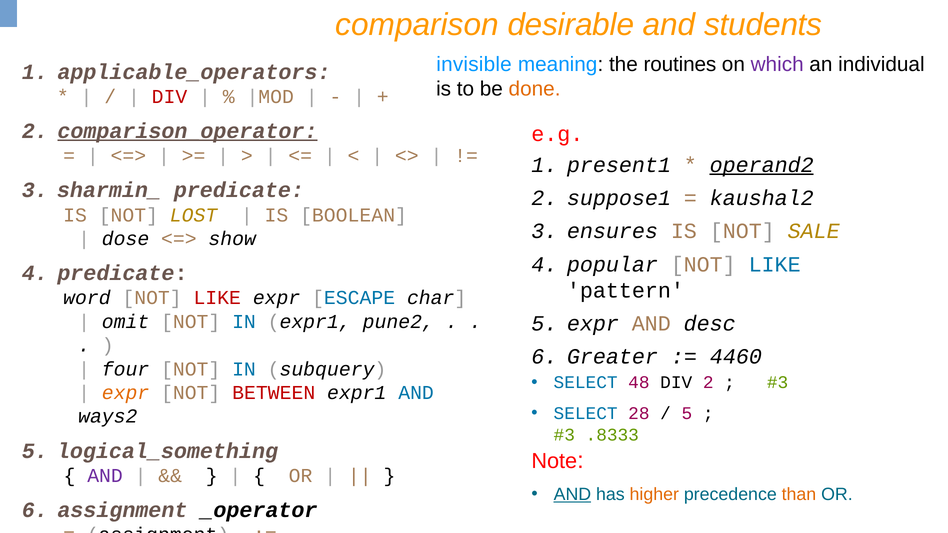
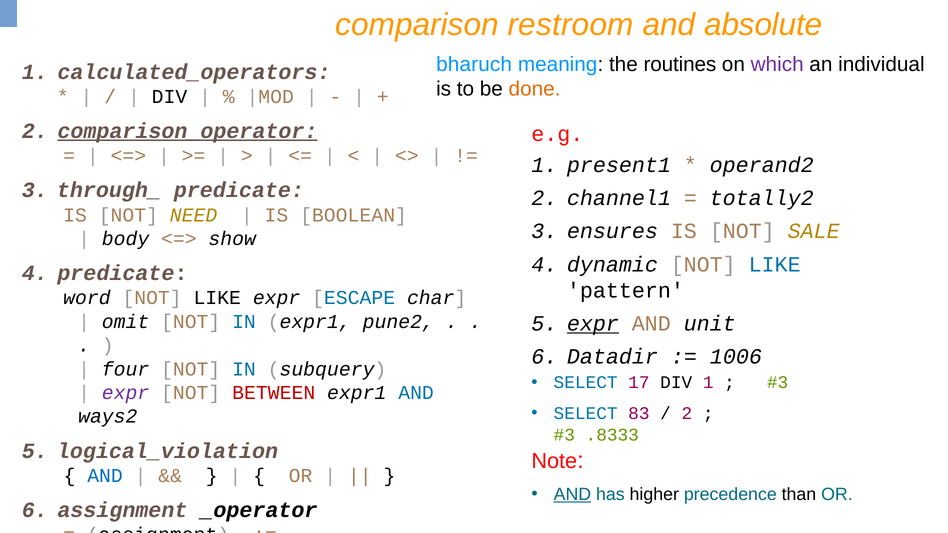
desirable: desirable -> restroom
students: students -> absolute
invisible: invisible -> bharuch
applicable_operators: applicable_operators -> calculated_operators
DIV at (170, 97) colour: red -> black
operand2 underline: present -> none
sharmin_: sharmin_ -> through_
suppose1: suppose1 -> channel1
kaushal2: kaushal2 -> totally2
LOST: LOST -> NEED
dose: dose -> body
popular: popular -> dynamic
LIKE at (217, 298) colour: red -> black
expr at (593, 324) underline: none -> present
desc: desc -> unit
Greater: Greater -> Datadir
4460: 4460 -> 1006
48: 48 -> 17
DIV 2: 2 -> 1
expr at (126, 393) colour: orange -> purple
28: 28 -> 83
5 at (687, 414): 5 -> 2
logical_something: logical_something -> logical_violation
AND at (105, 476) colour: purple -> blue
higher colour: orange -> black
than colour: orange -> black
